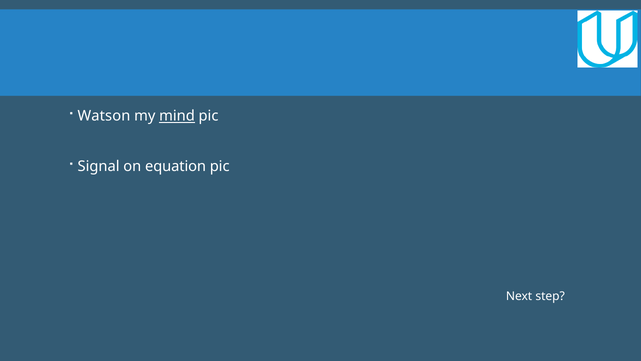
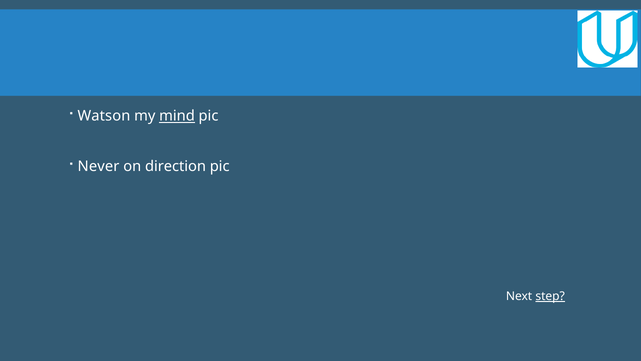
Signal: Signal -> Never
equation: equation -> direction
step underline: none -> present
